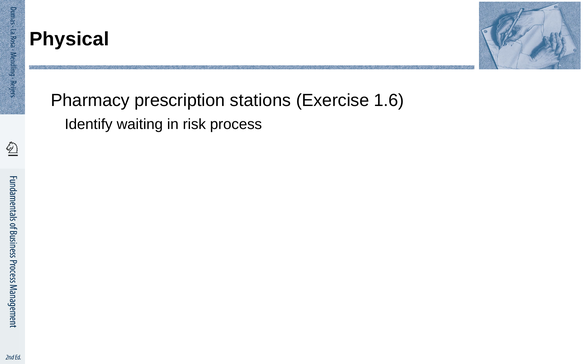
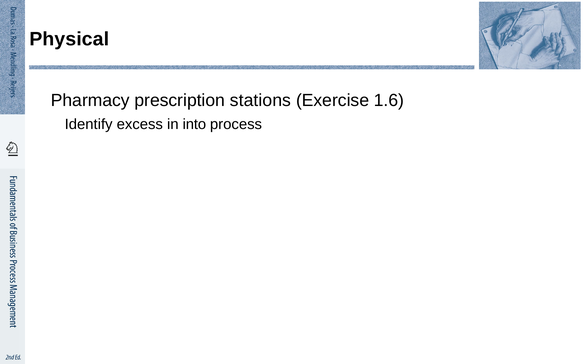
waiting: waiting -> excess
risk: risk -> into
